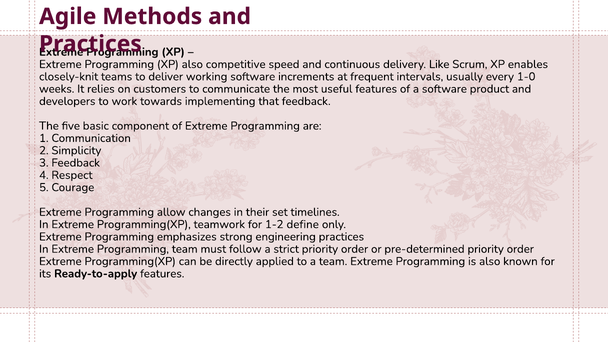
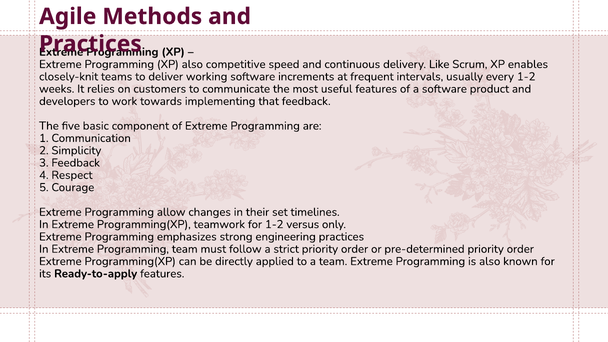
every 1-0: 1-0 -> 1-2
define: define -> versus
